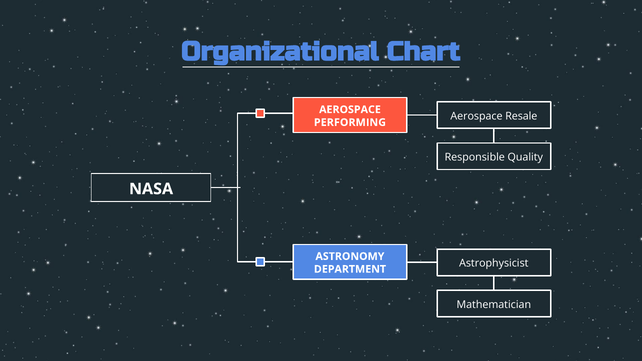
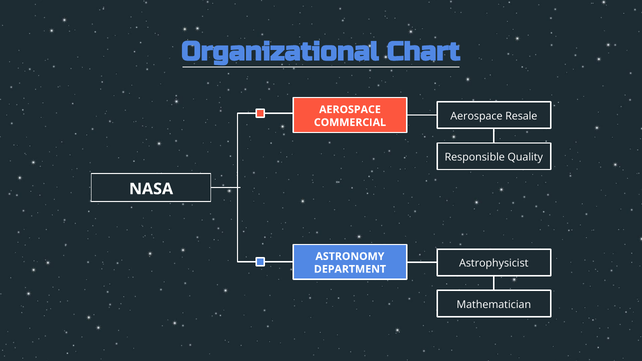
PERFORMING: PERFORMING -> COMMERCIAL
